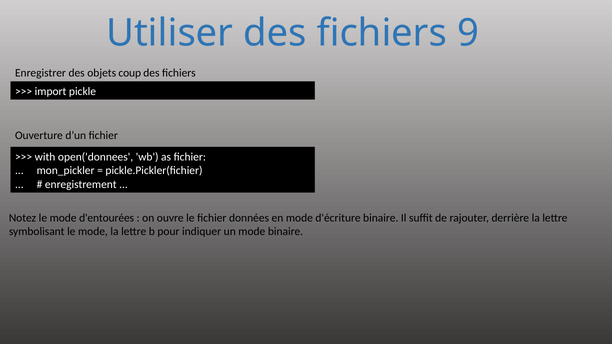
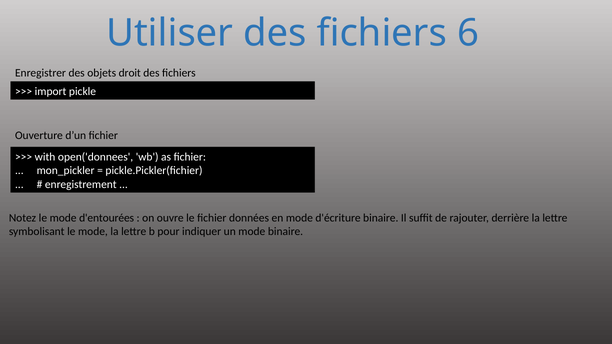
9: 9 -> 6
coup: coup -> droit
